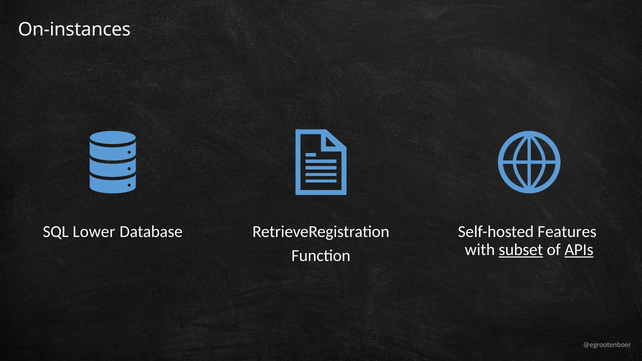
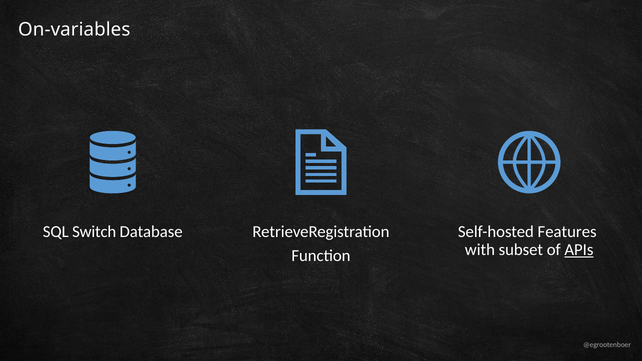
On-instances: On-instances -> On-variables
Lower: Lower -> Switch
subset underline: present -> none
